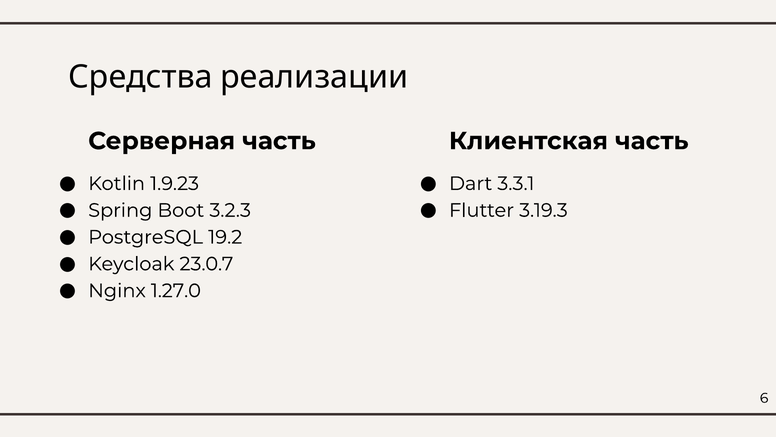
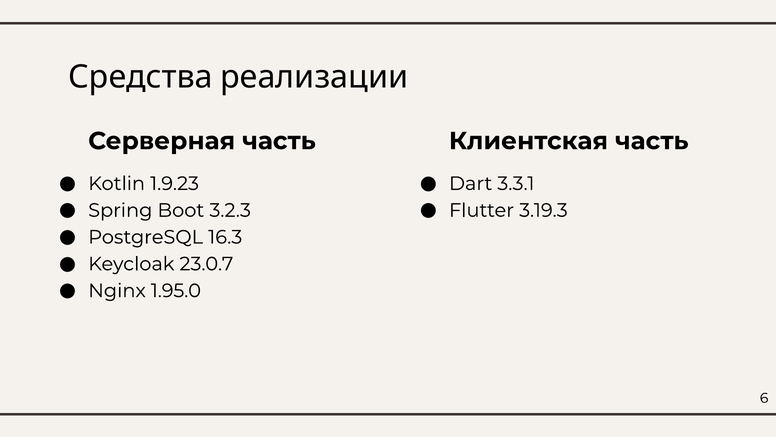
19.2: 19.2 -> 16.3
1.27.0: 1.27.0 -> 1.95.0
